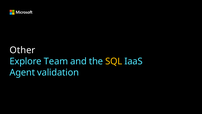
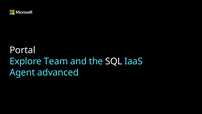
Other: Other -> Portal
SQL colour: yellow -> white
validation: validation -> advanced
